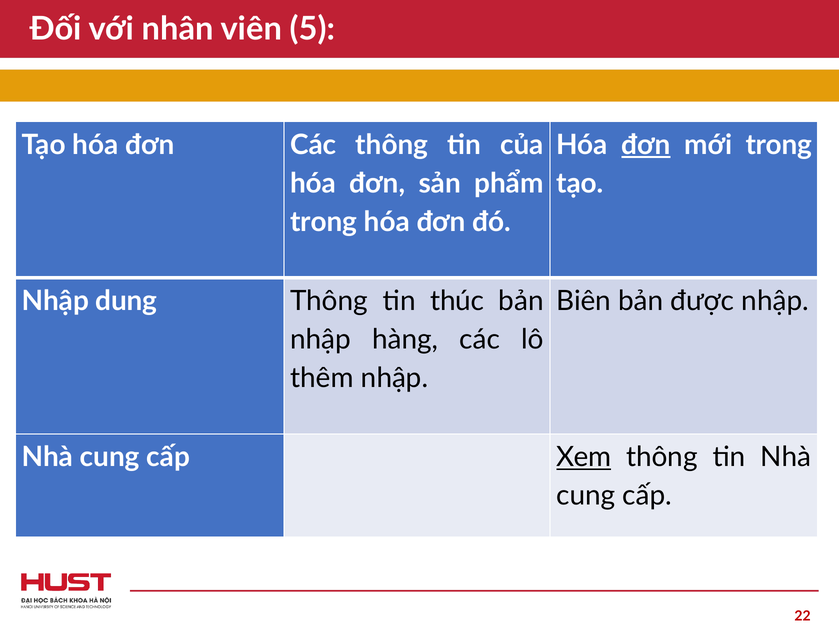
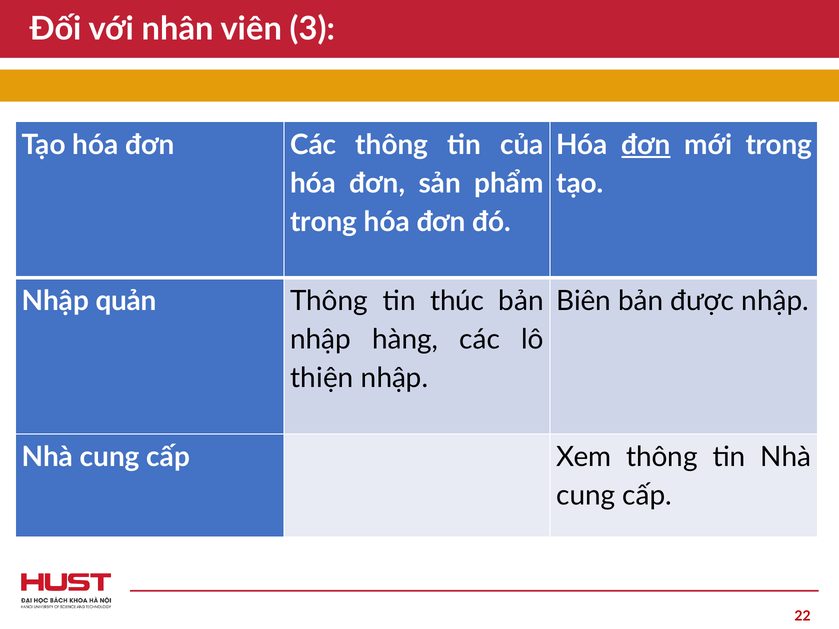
5: 5 -> 3
dung: dung -> quản
thêm: thêm -> thiện
Xem underline: present -> none
